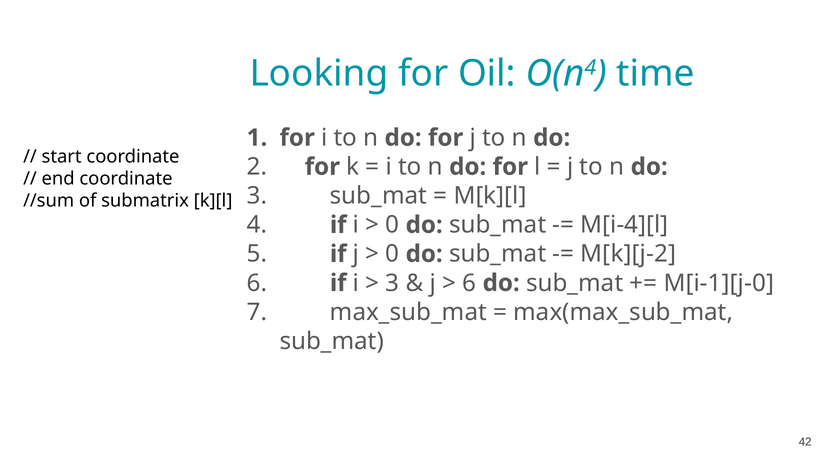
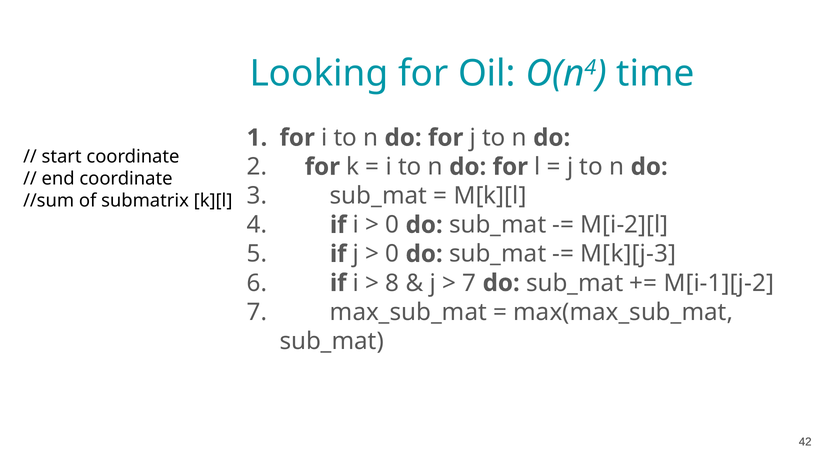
M[i-4][l: M[i-4][l -> M[i-2][l
M[k][j-2: M[k][j-2 -> M[k][j-3
3 at (392, 283): 3 -> 8
6 at (469, 283): 6 -> 7
M[i-1][j-0: M[i-1][j-0 -> M[i-1][j-2
